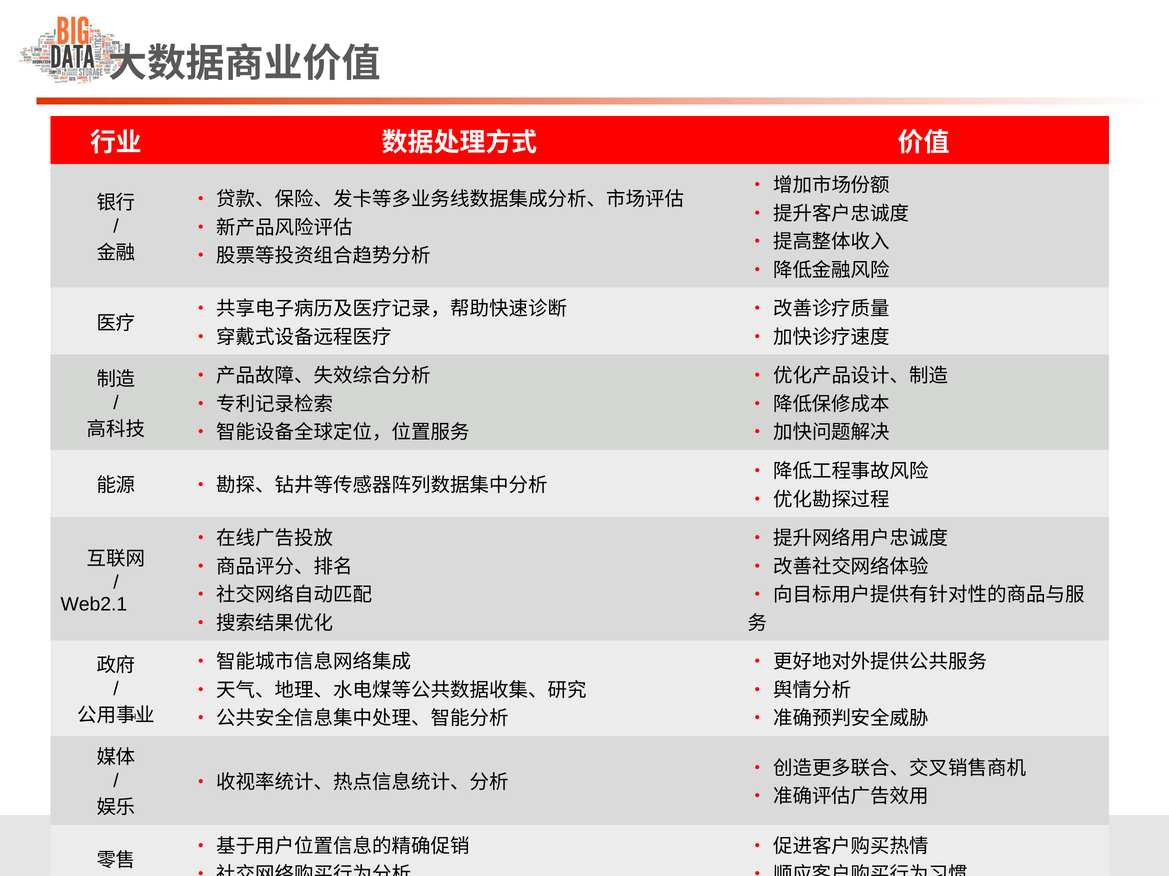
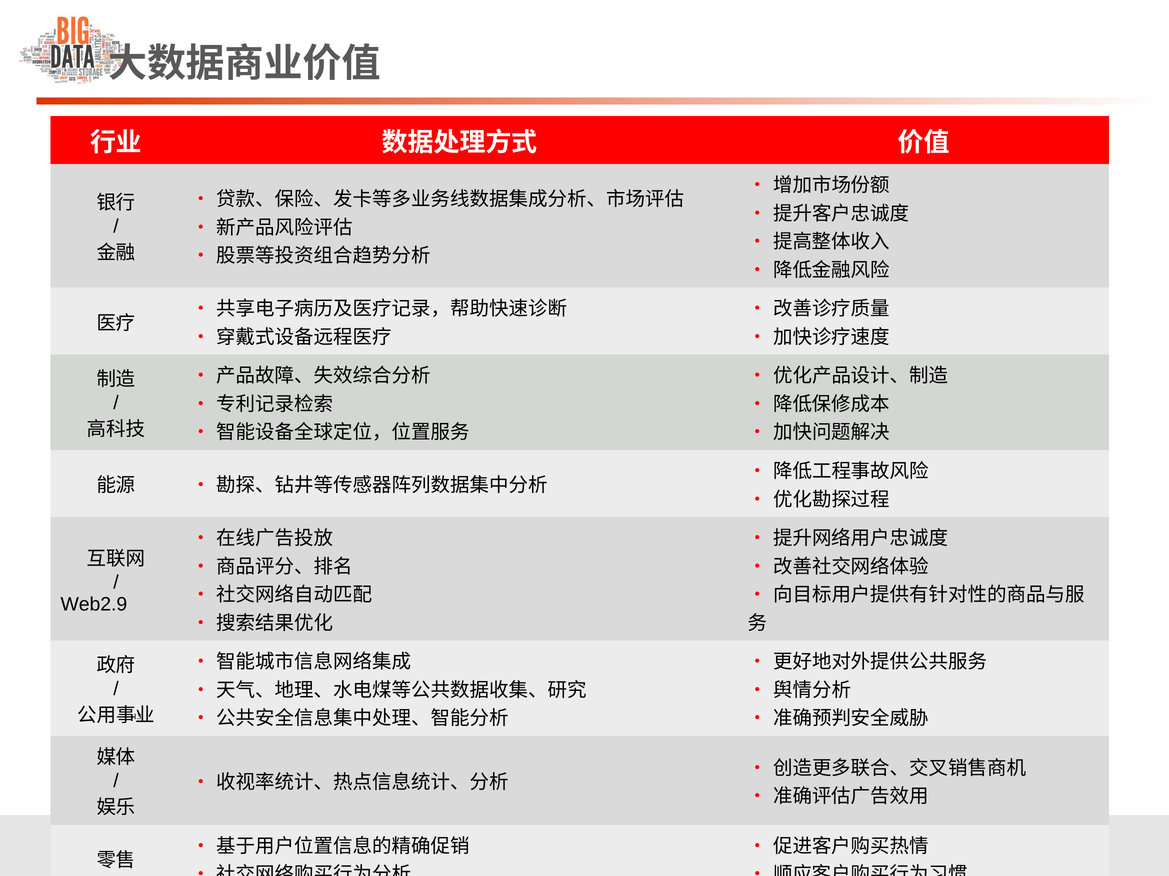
Web2.1: Web2.1 -> Web2.9
